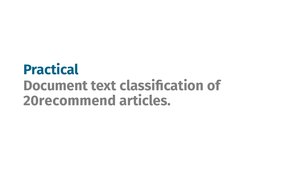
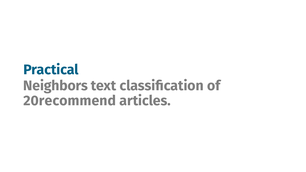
Document: Document -> Neighbors
